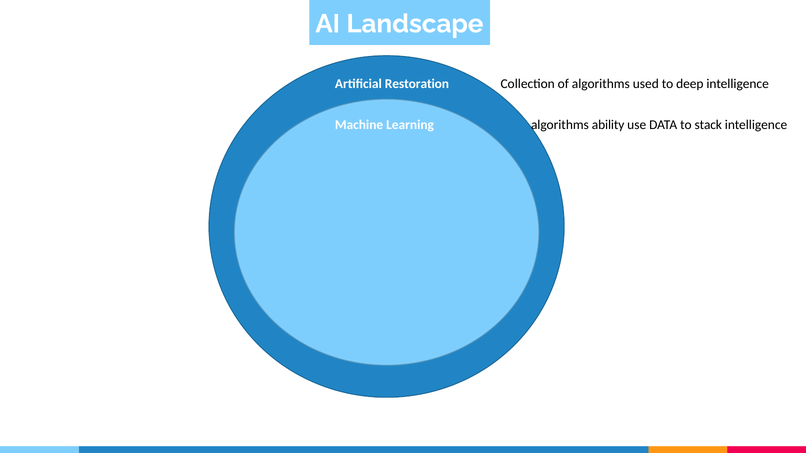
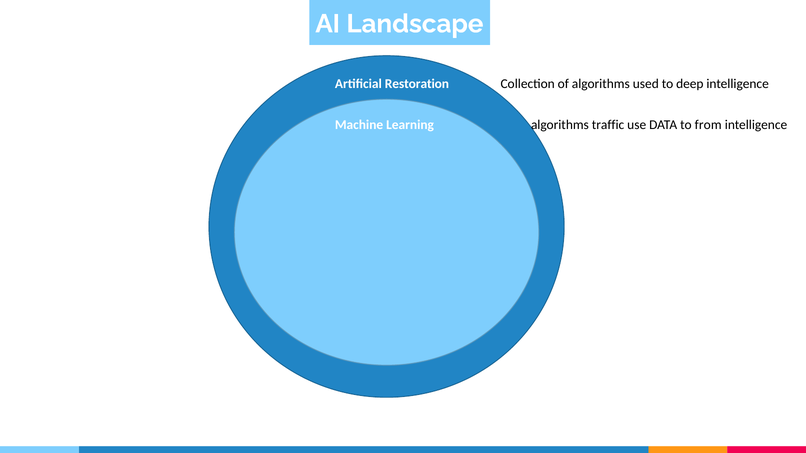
ability: ability -> traffic
stack: stack -> from
